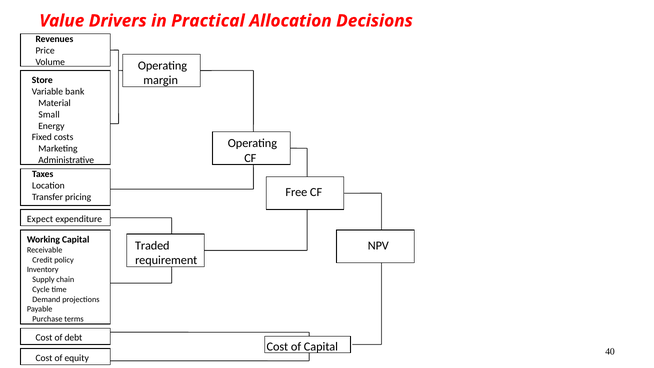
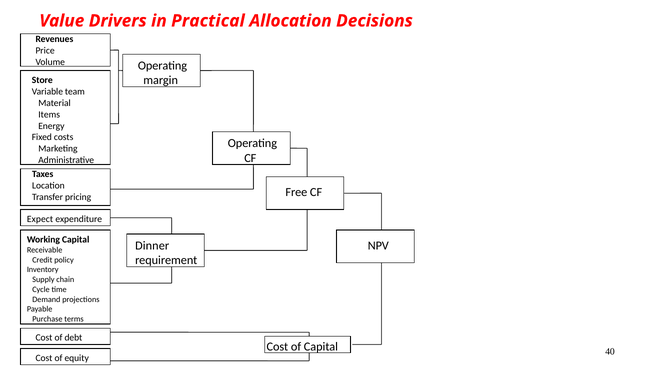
bank: bank -> team
Small: Small -> Items
Traded: Traded -> Dinner
